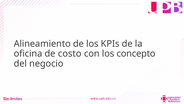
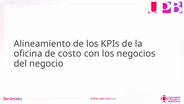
concepto: concepto -> negocios
